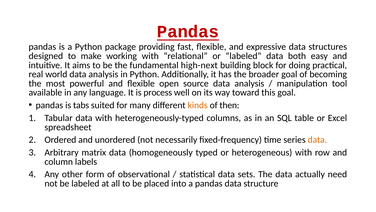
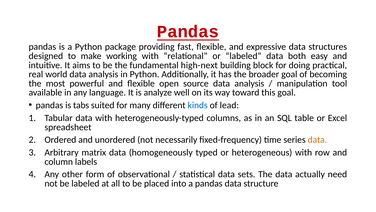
process: process -> analyze
kinds colour: orange -> blue
then: then -> lead
